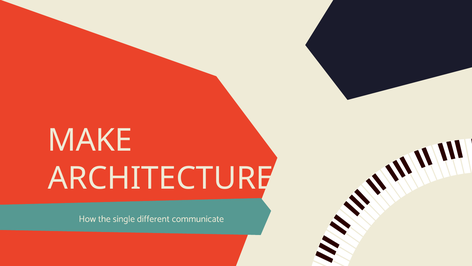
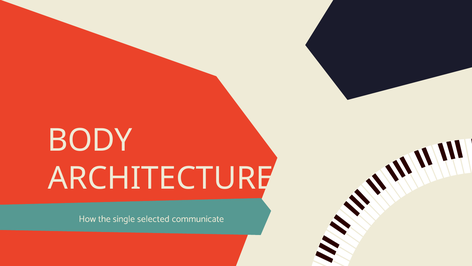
MAKE: MAKE -> BODY
different: different -> selected
